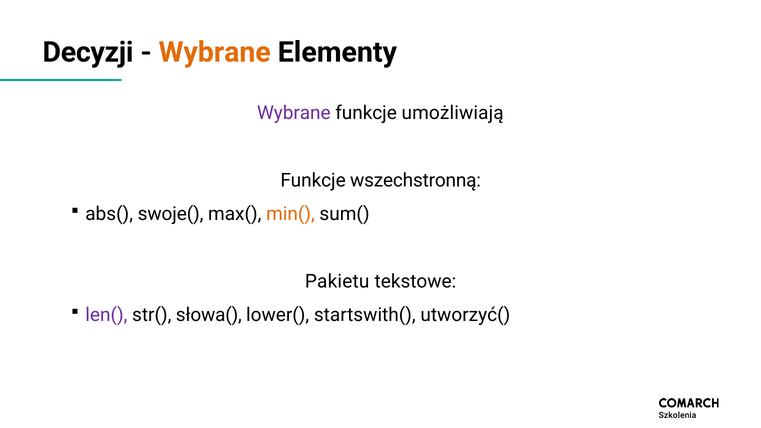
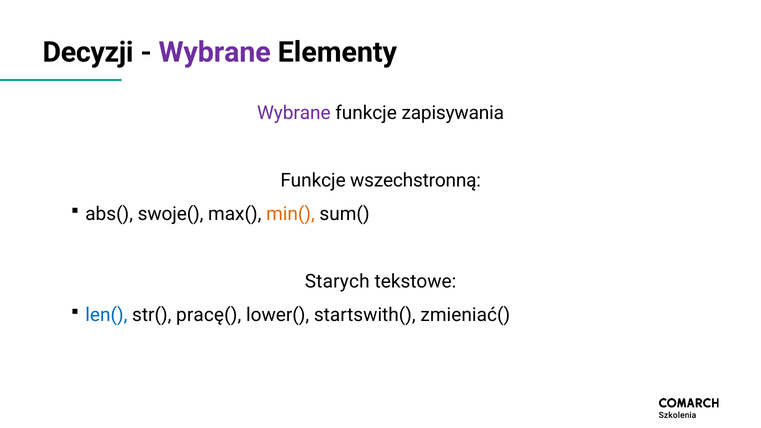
Wybrane at (215, 52) colour: orange -> purple
umożliwiają: umożliwiają -> zapisywania
Pakietu: Pakietu -> Starych
len( colour: purple -> blue
słowa(: słowa( -> pracę(
utworzyć(: utworzyć( -> zmieniać(
